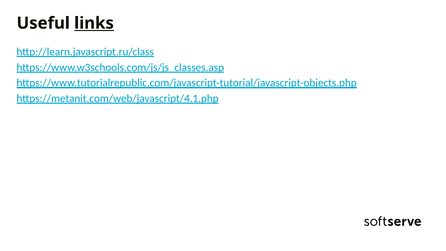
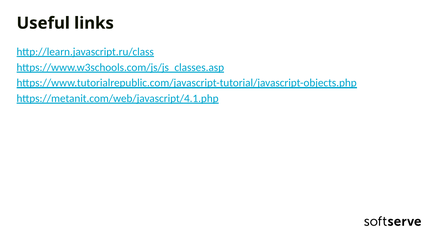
links underline: present -> none
